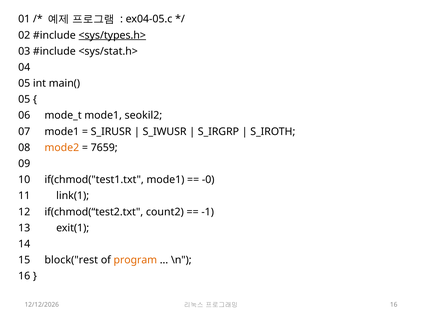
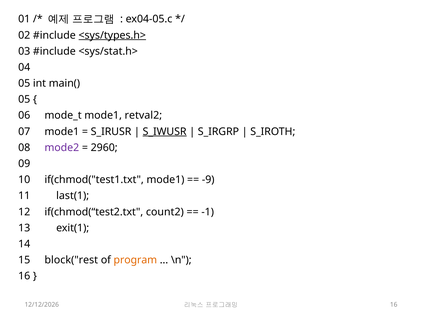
seokil2: seokil2 -> retval2
S_IWUSR underline: none -> present
mode2 colour: orange -> purple
7659: 7659 -> 2960
-0: -0 -> -9
link(1: link(1 -> last(1
